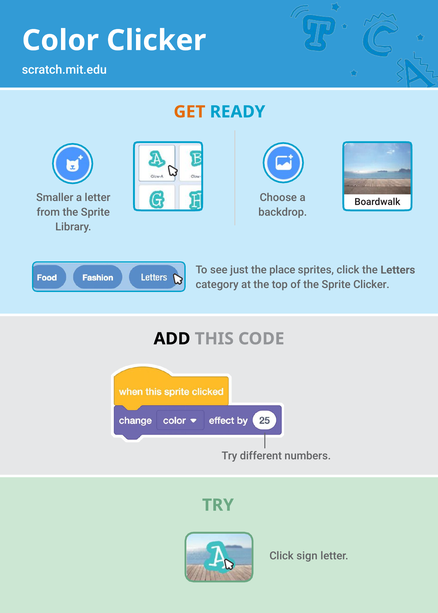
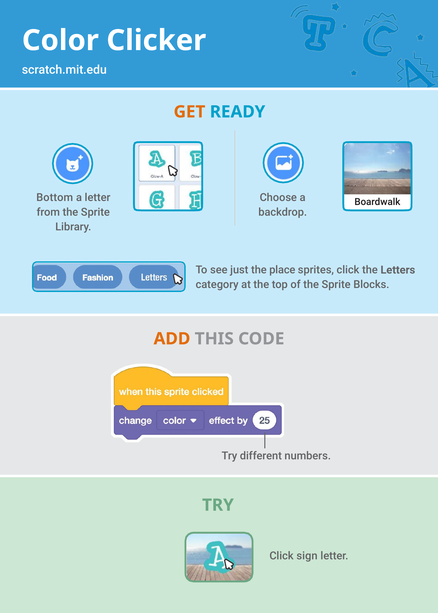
Smaller: Smaller -> Bottom
Sprite Clicker: Clicker -> Blocks
ADD colour: black -> orange
